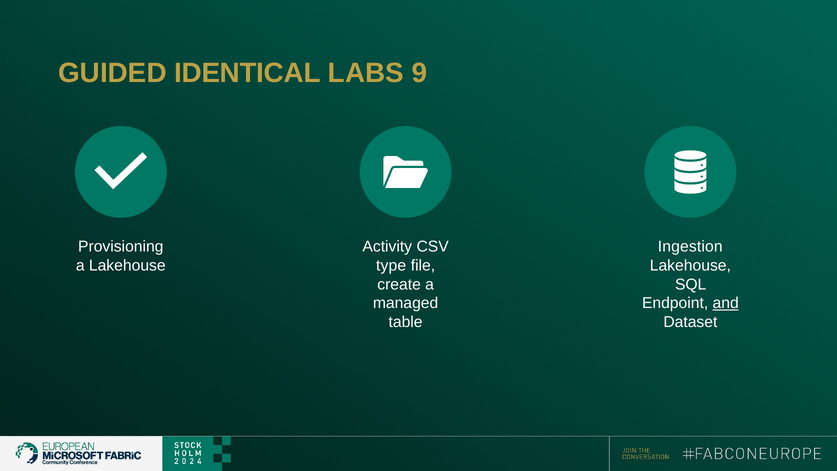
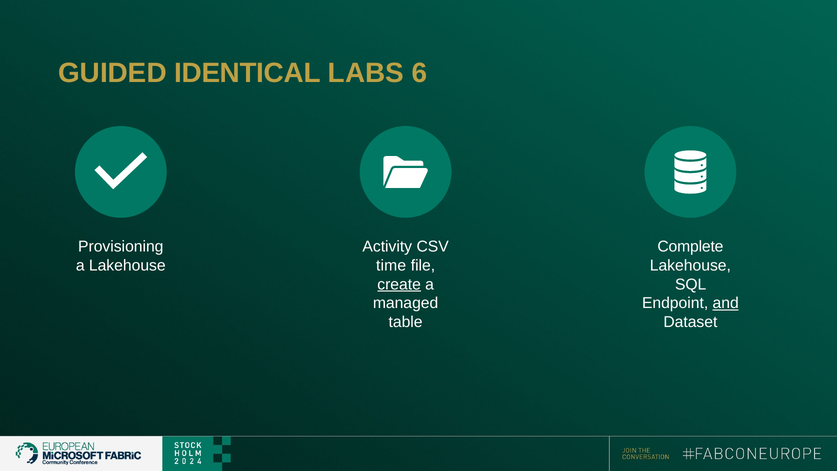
9: 9 -> 6
Ingestion: Ingestion -> Complete
type: type -> time
create underline: none -> present
